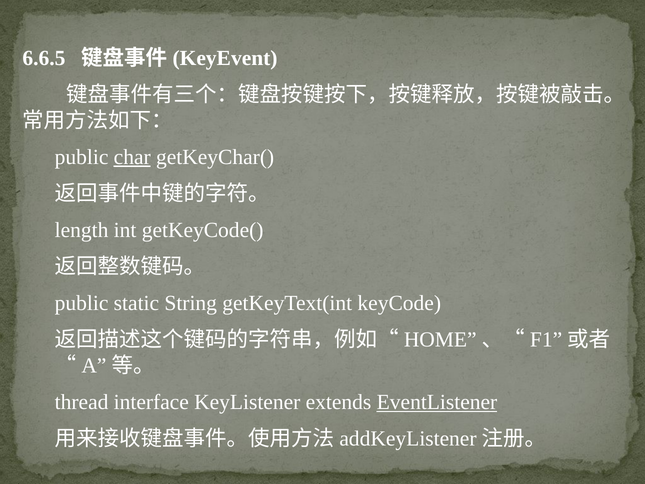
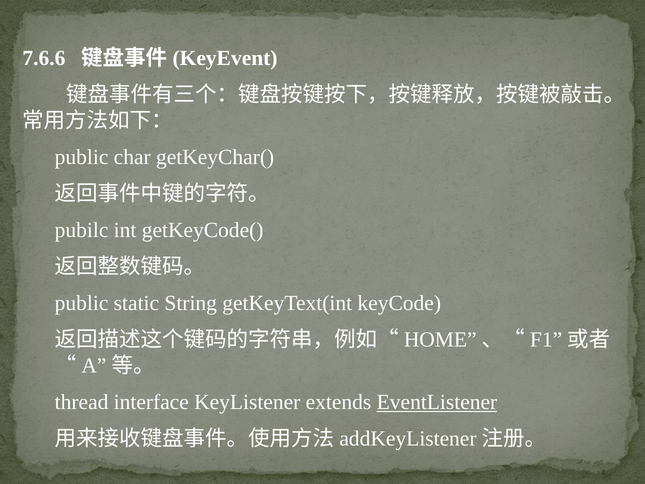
6.6.5: 6.6.5 -> 7.6.6
char underline: present -> none
length: length -> pubilc
